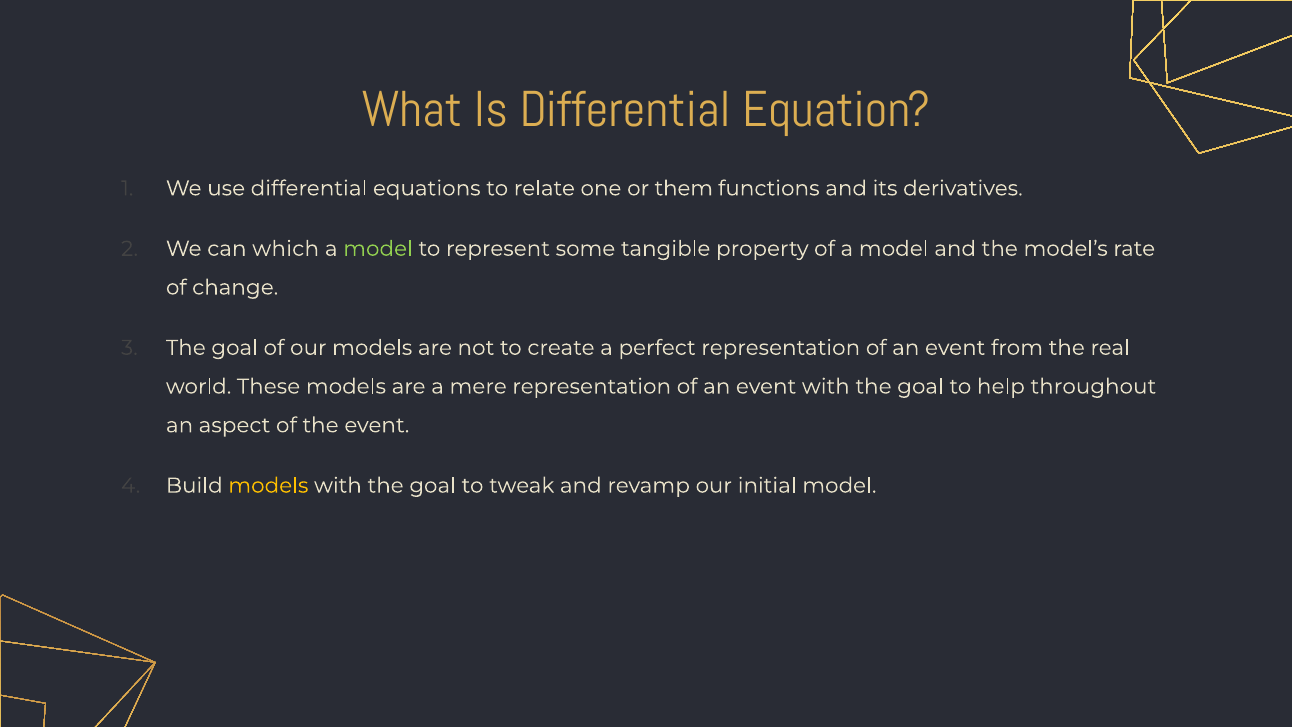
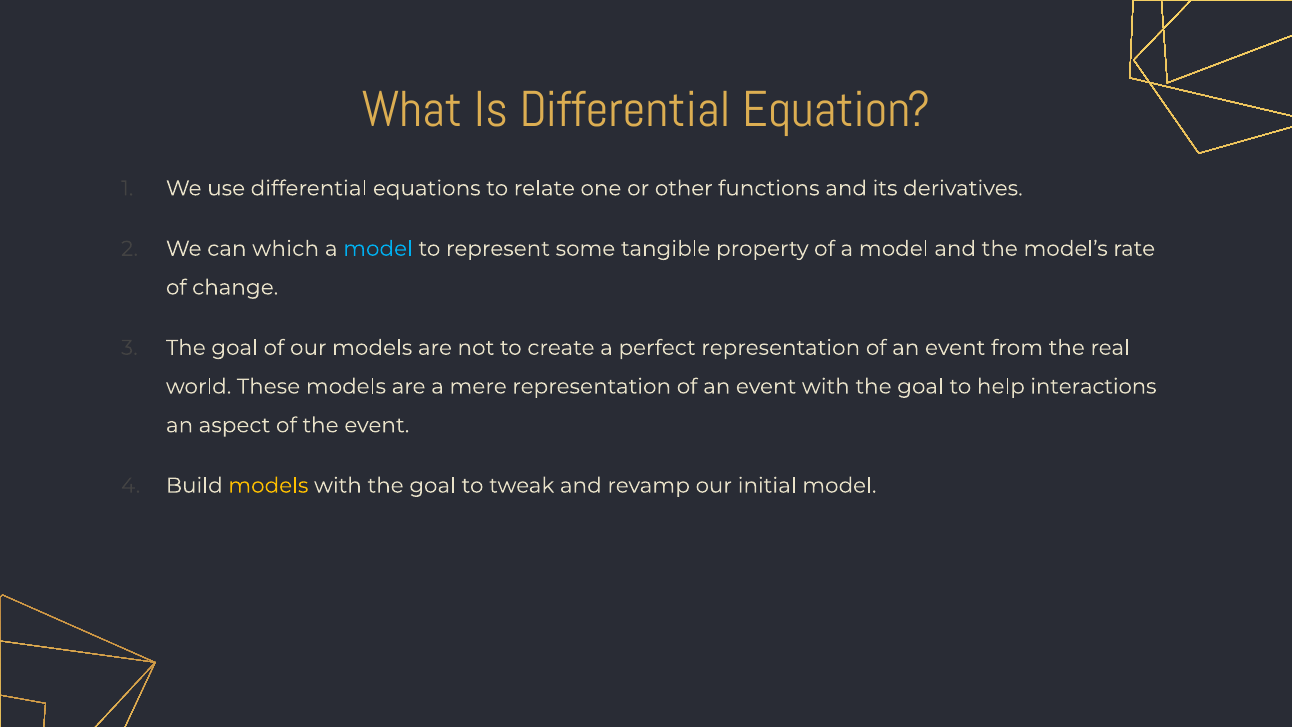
them: them -> other
model at (378, 249) colour: light green -> light blue
throughout: throughout -> interactions
